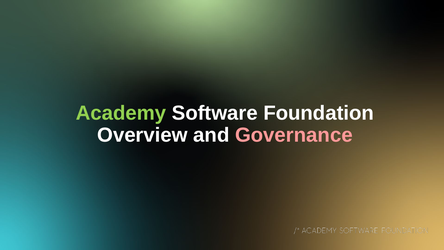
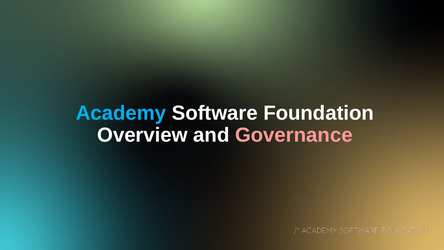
Academy colour: light green -> light blue
